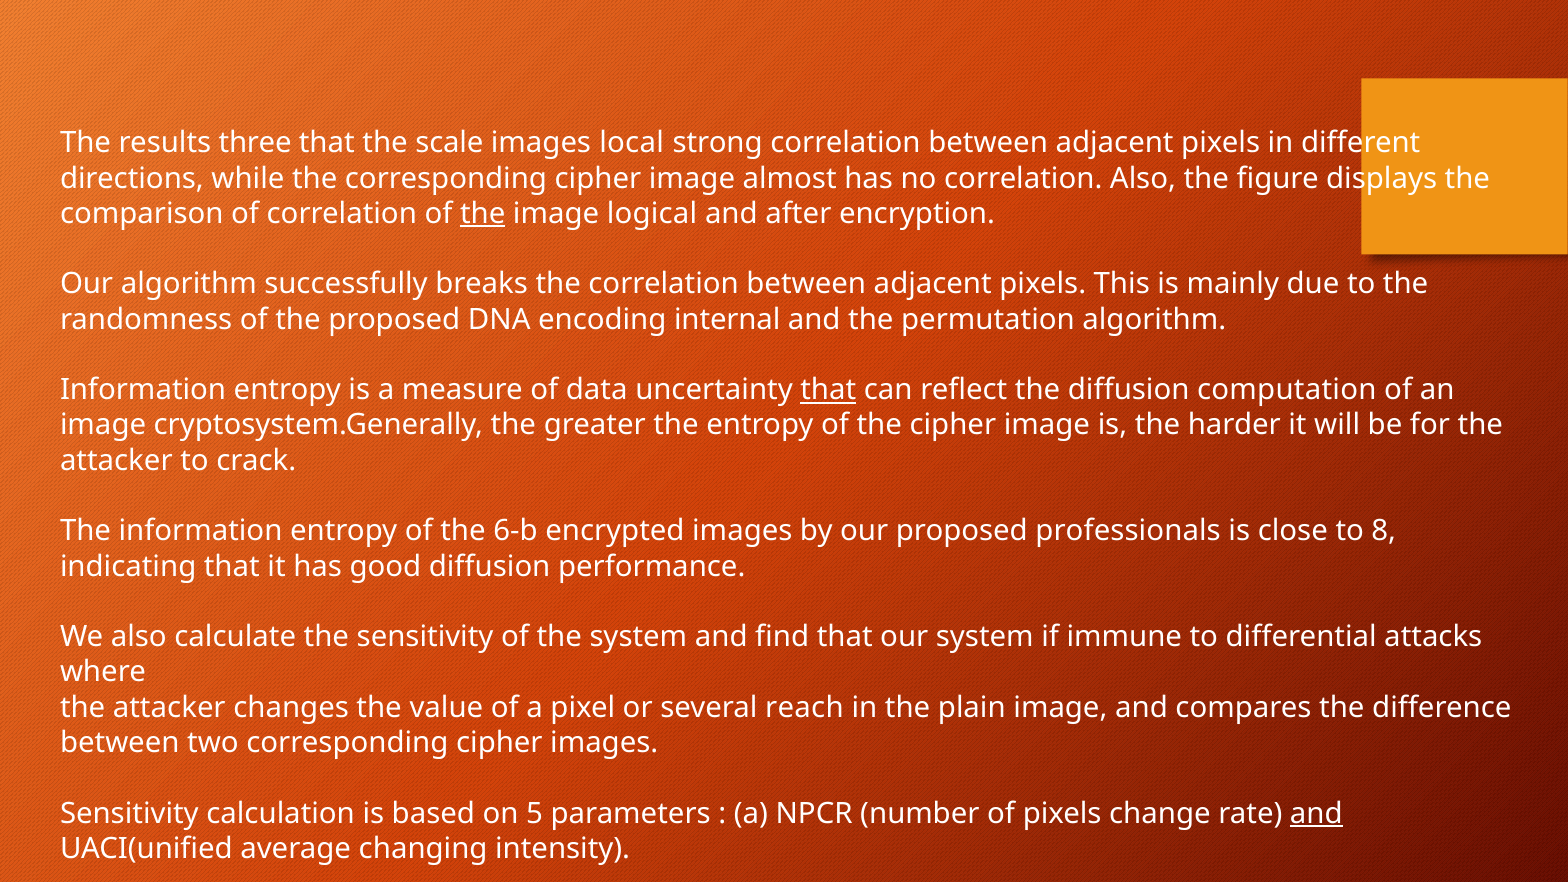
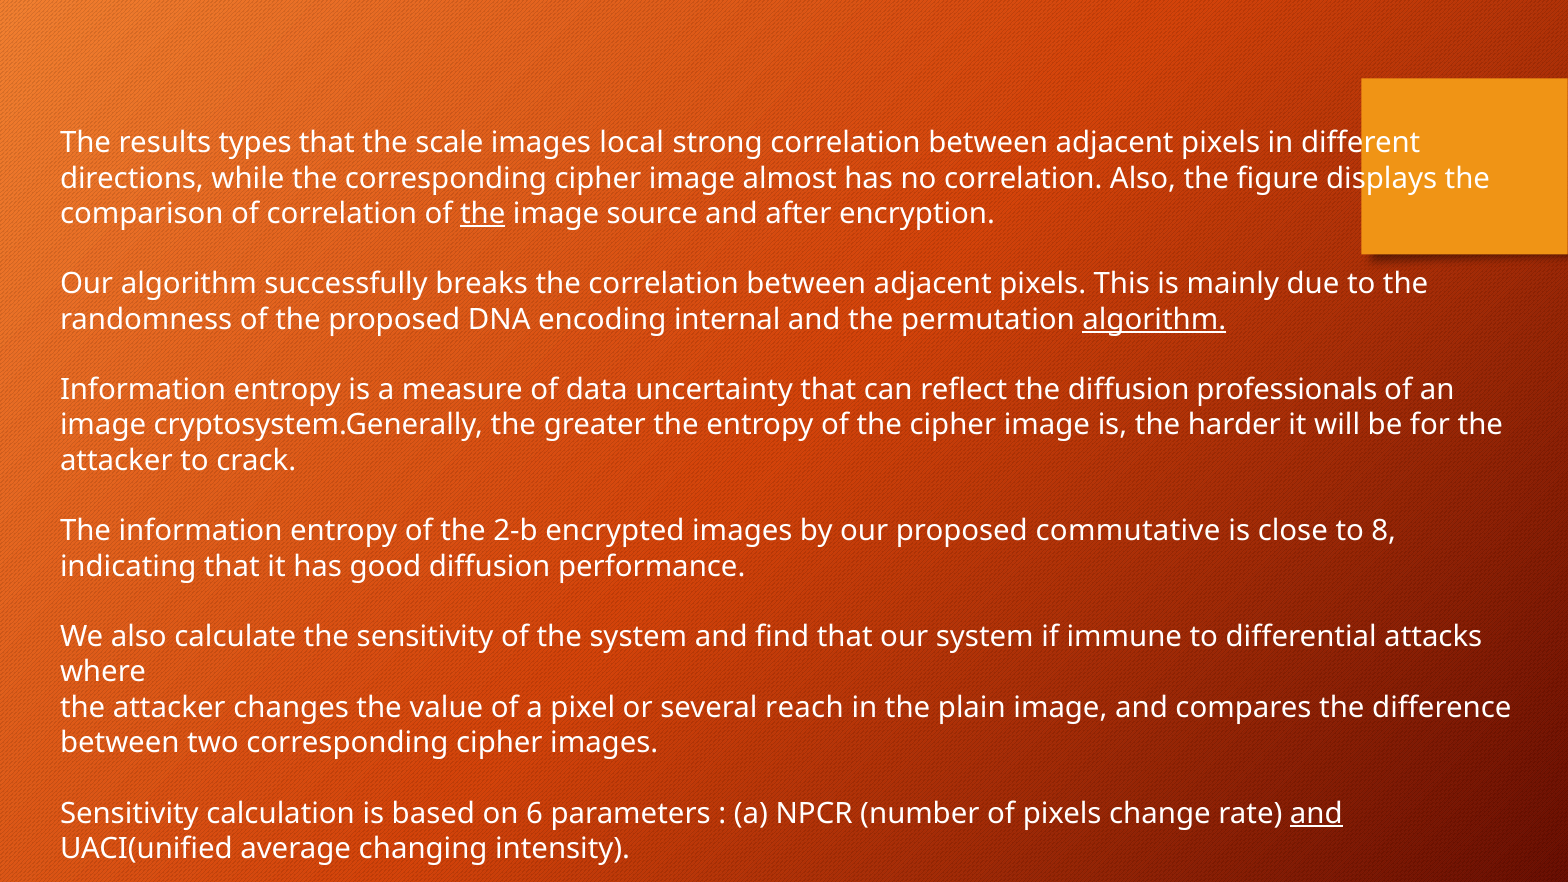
three: three -> types
logical: logical -> source
algorithm at (1154, 319) underline: none -> present
that at (828, 390) underline: present -> none
computation: computation -> professionals
6-b: 6-b -> 2-b
professionals: professionals -> commutative
5: 5 -> 6
